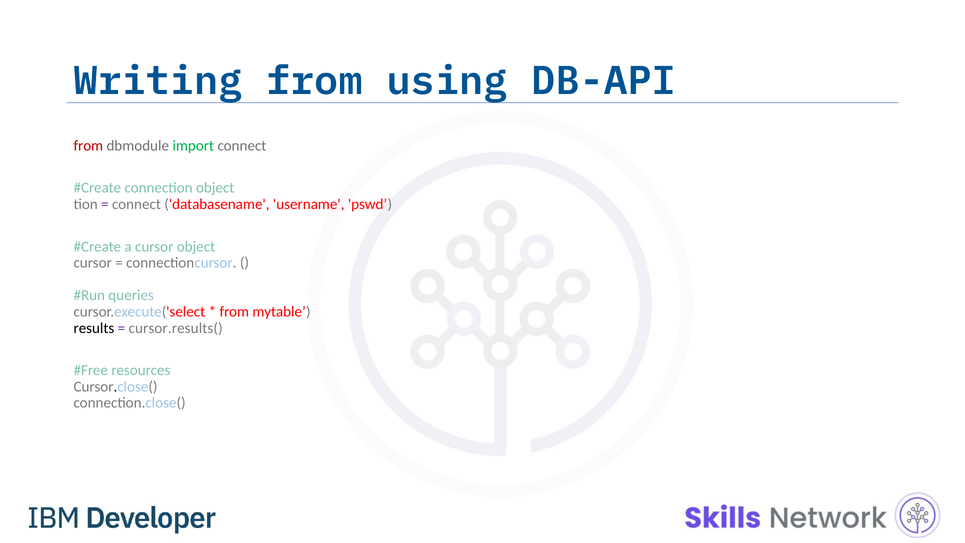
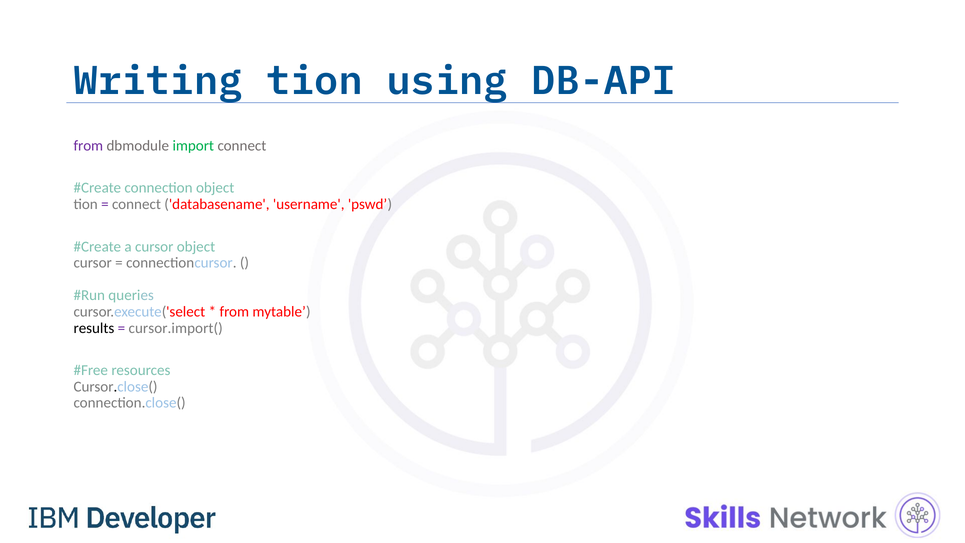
Writing from: from -> tion
from at (88, 145) colour: red -> purple
cursor.results(: cursor.results( -> cursor.import(
